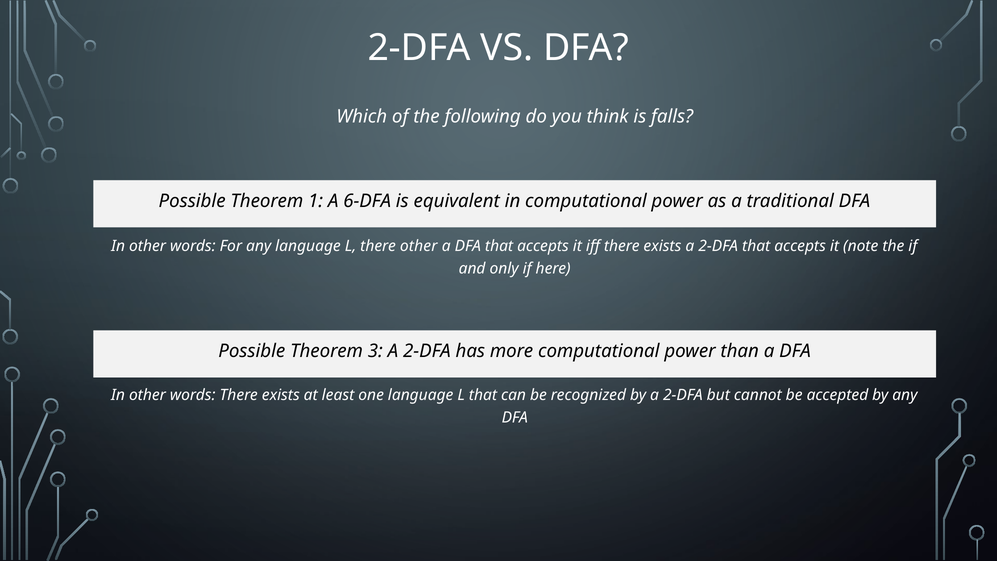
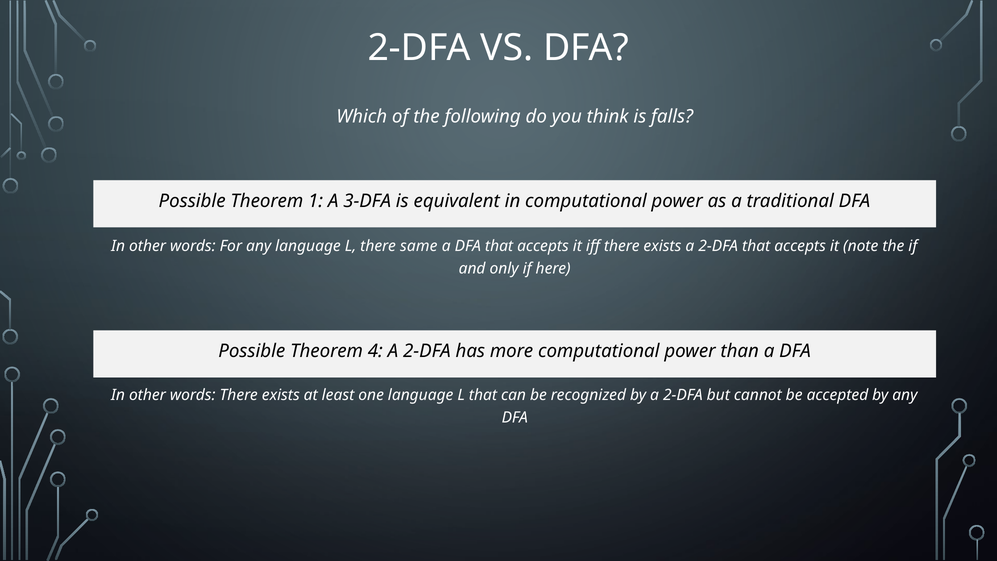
6-DFA: 6-DFA -> 3-DFA
there other: other -> same
3: 3 -> 4
